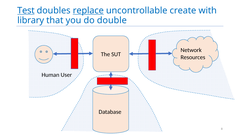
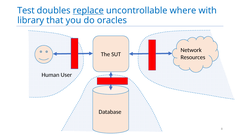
Test underline: present -> none
create: create -> where
double: double -> oracles
